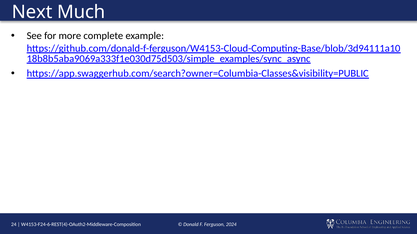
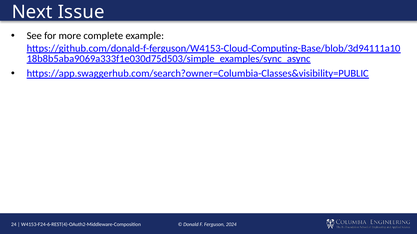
Much: Much -> Issue
